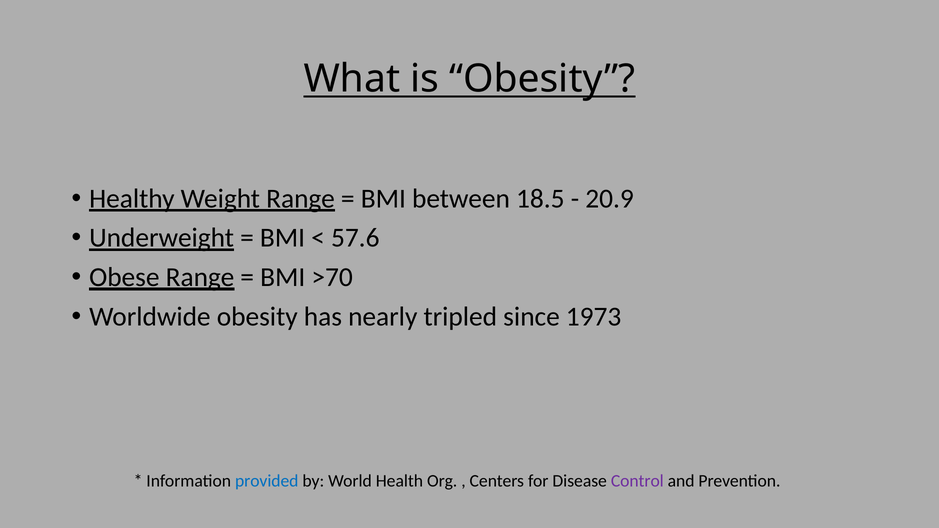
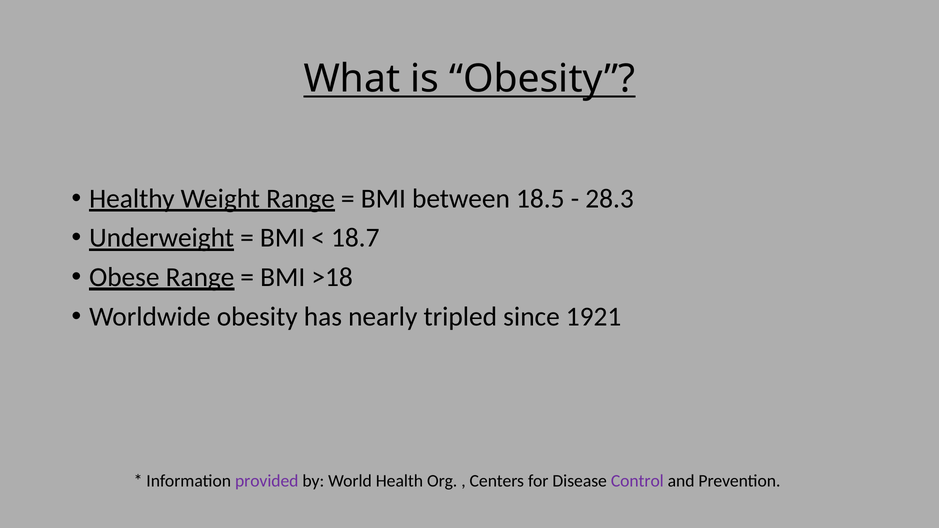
20.9: 20.9 -> 28.3
57.6: 57.6 -> 18.7
>70: >70 -> >18
1973: 1973 -> 1921
provided colour: blue -> purple
